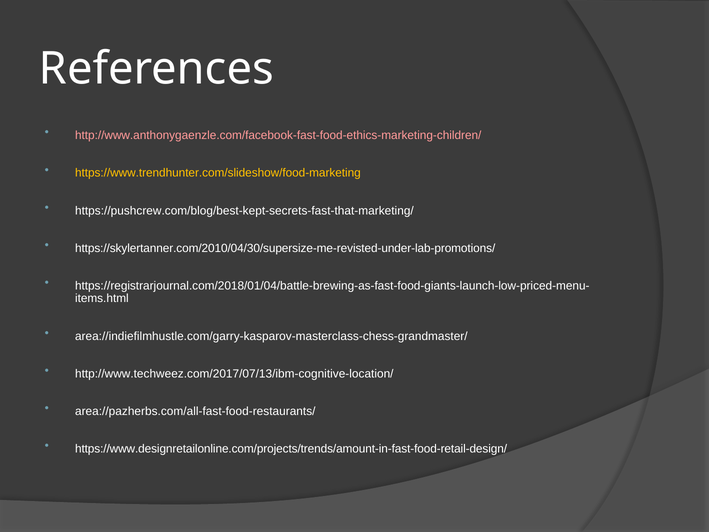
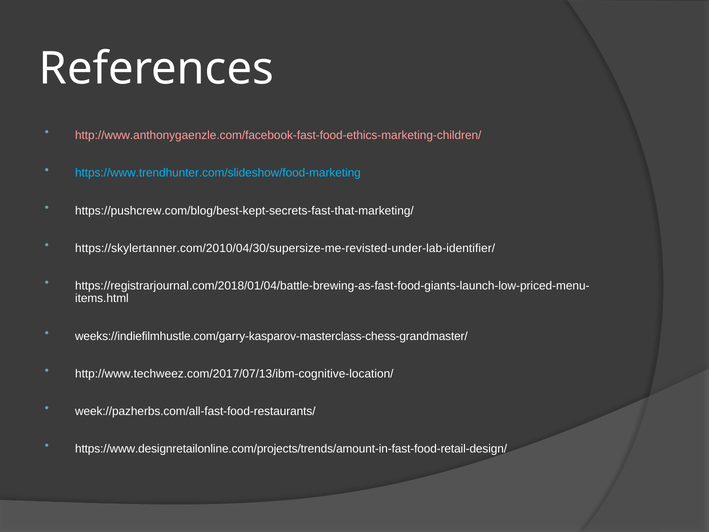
https://www.trendhunter.com/slideshow/food-marketing colour: yellow -> light blue
https://skylertanner.com/2010/04/30/supersize-me-revisted-under-lab-promotions/: https://skylertanner.com/2010/04/30/supersize-me-revisted-under-lab-promotions/ -> https://skylertanner.com/2010/04/30/supersize-me-revisted-under-lab-identifier/
area://indiefilmhustle.com/garry-kasparov-masterclass-chess-grandmaster/: area://indiefilmhustle.com/garry-kasparov-masterclass-chess-grandmaster/ -> weeks://indiefilmhustle.com/garry-kasparov-masterclass-chess-grandmaster/
area://pazherbs.com/all-fast-food-restaurants/: area://pazherbs.com/all-fast-food-restaurants/ -> week://pazherbs.com/all-fast-food-restaurants/
